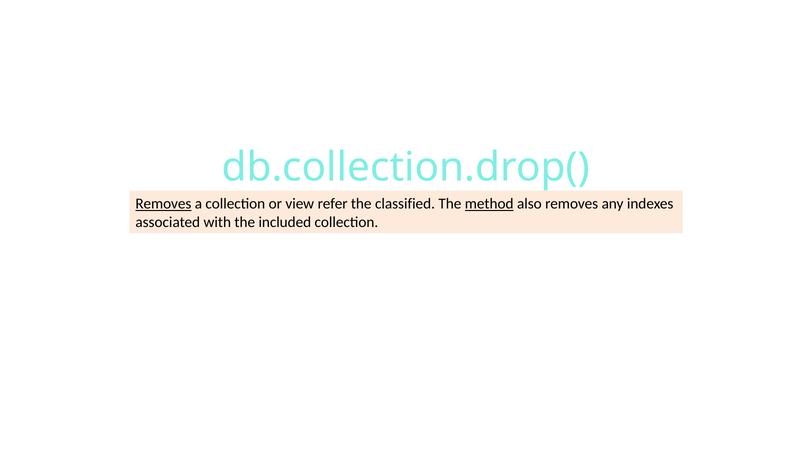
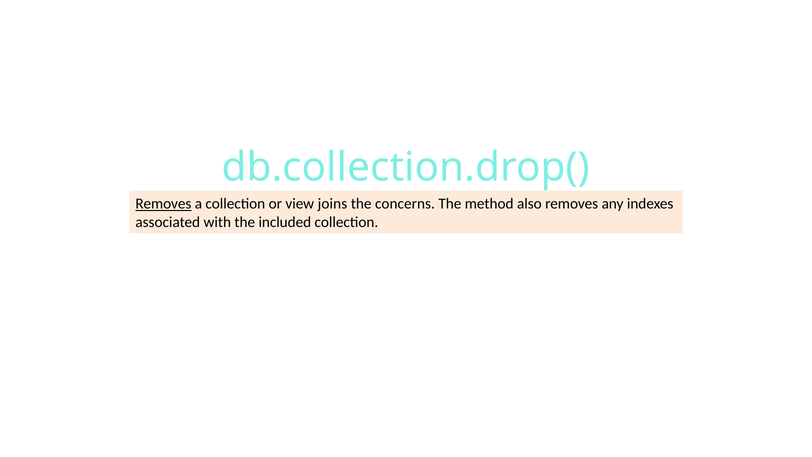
refer: refer -> joins
classified: classified -> concerns
method underline: present -> none
